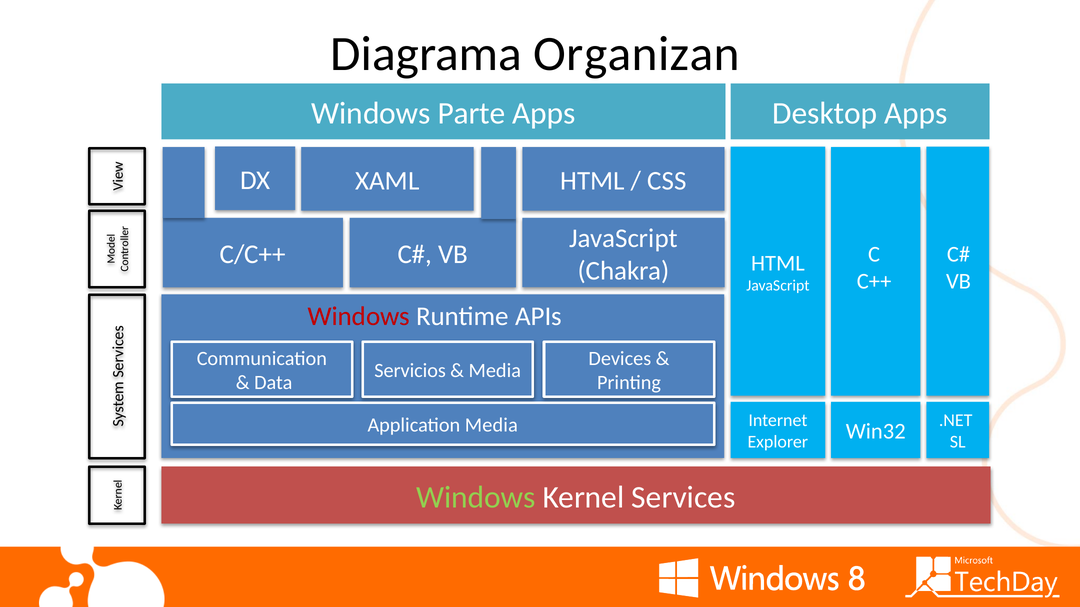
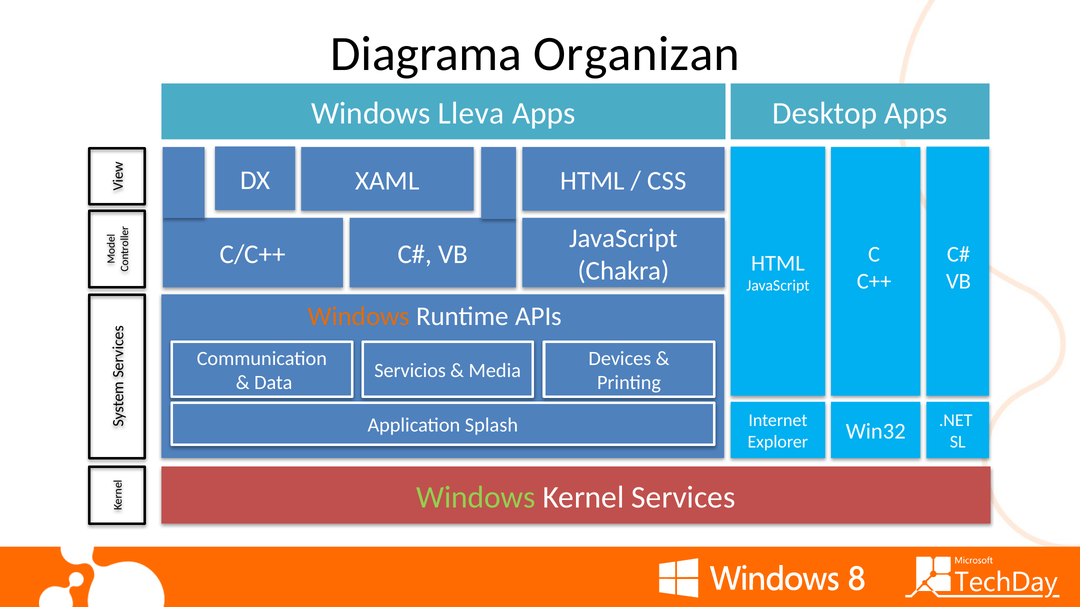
Parte: Parte -> Lleva
Windows at (359, 317) colour: red -> orange
Application Media: Media -> Splash
